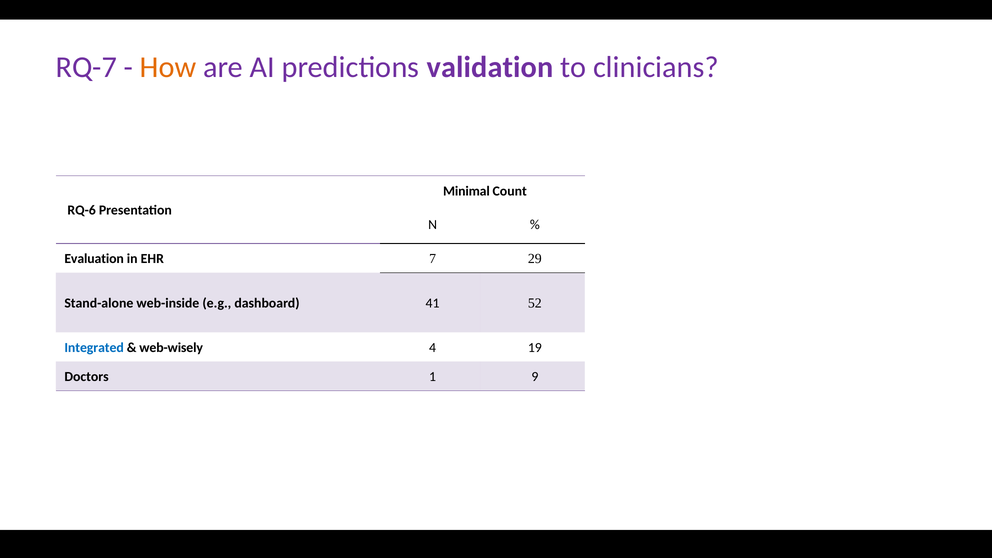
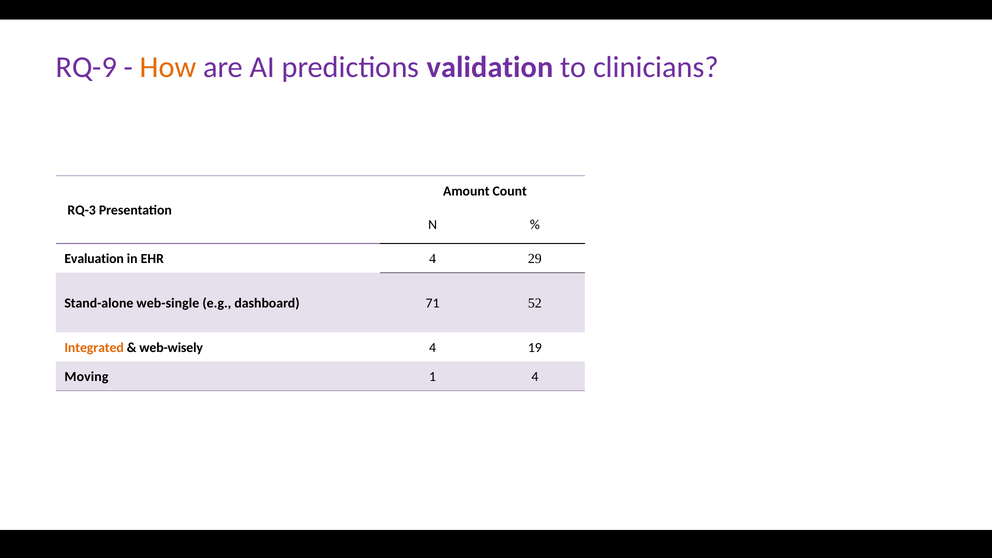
RQ-7: RQ-7 -> RQ-9
Minimal: Minimal -> Amount
RQ-6: RQ-6 -> RQ-3
EHR 7: 7 -> 4
web-inside: web-inside -> web-single
41: 41 -> 71
Integrated colour: blue -> orange
Doctors: Doctors -> Moving
1 9: 9 -> 4
